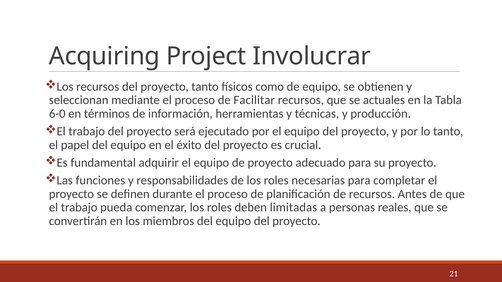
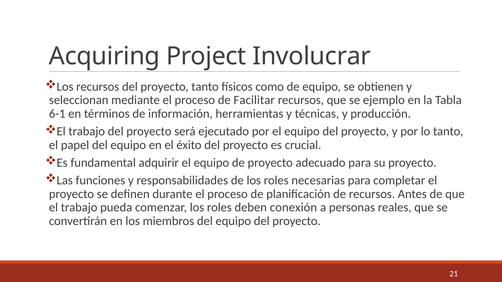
actuales: actuales -> ejemplo
6-0: 6-0 -> 6-1
limitadas: limitadas -> conexión
